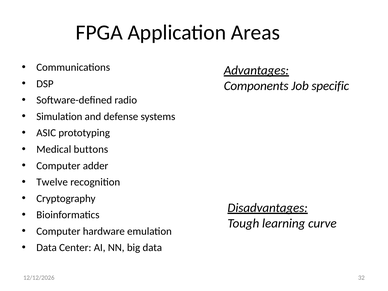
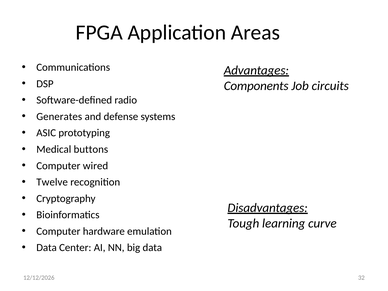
specific: specific -> circuits
Simulation: Simulation -> Generates
adder: adder -> wired
